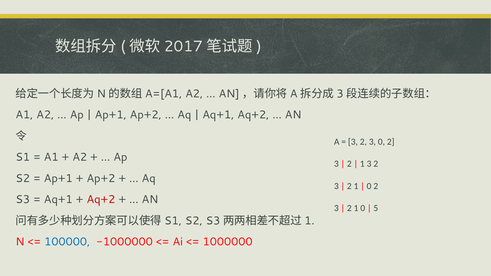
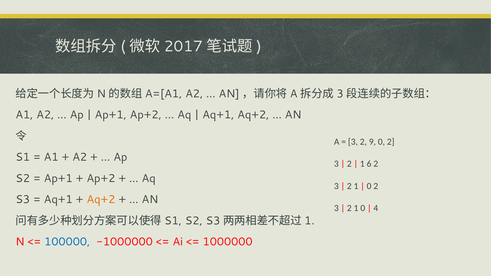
3 at (372, 142): 3 -> 9
1 3: 3 -> 6
Aq+2 at (101, 200) colour: red -> orange
5: 5 -> 4
